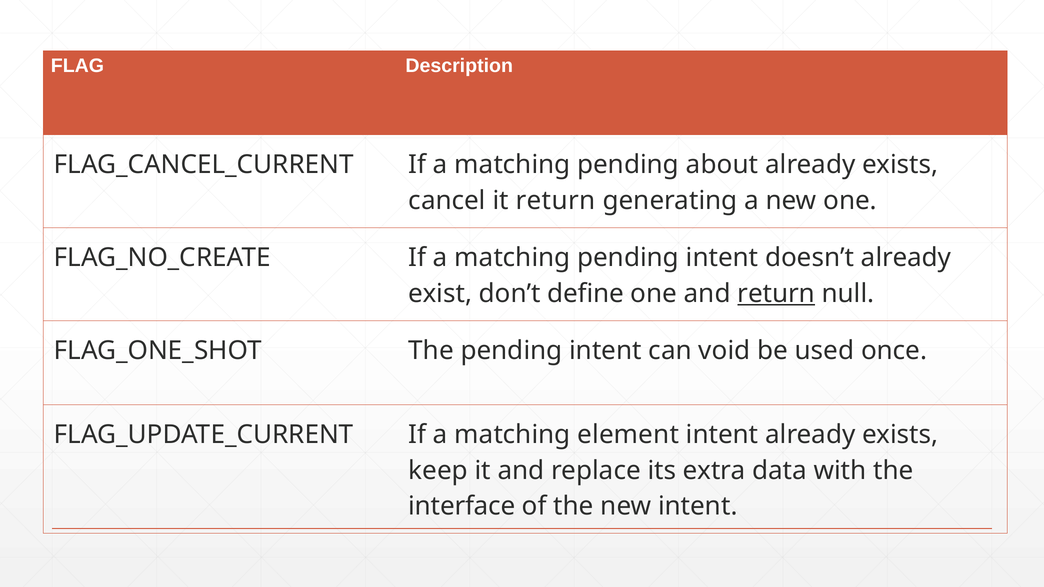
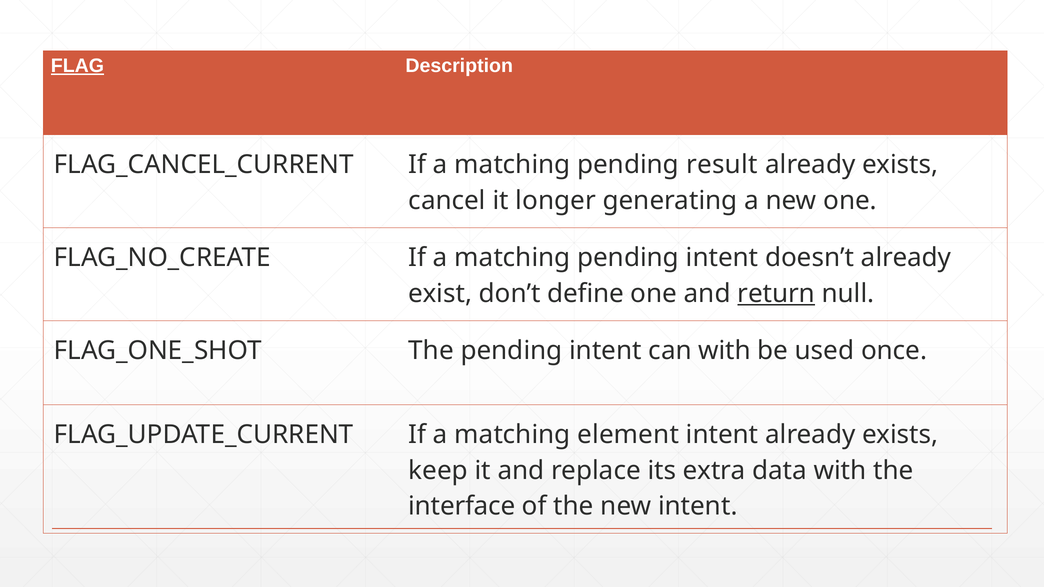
FLAG underline: none -> present
about: about -> result
it return: return -> longer
can void: void -> with
